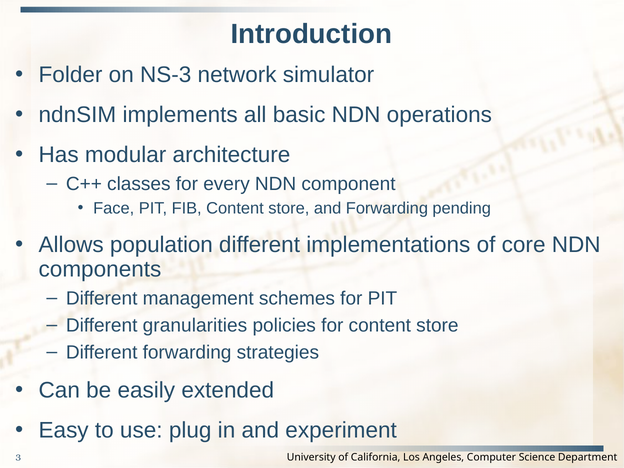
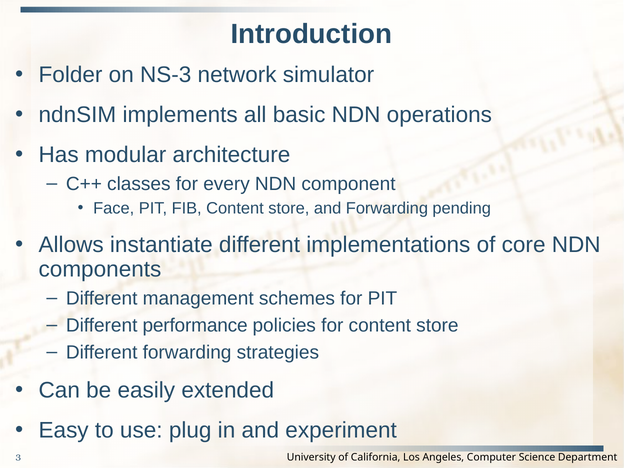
population: population -> instantiate
granularities: granularities -> performance
